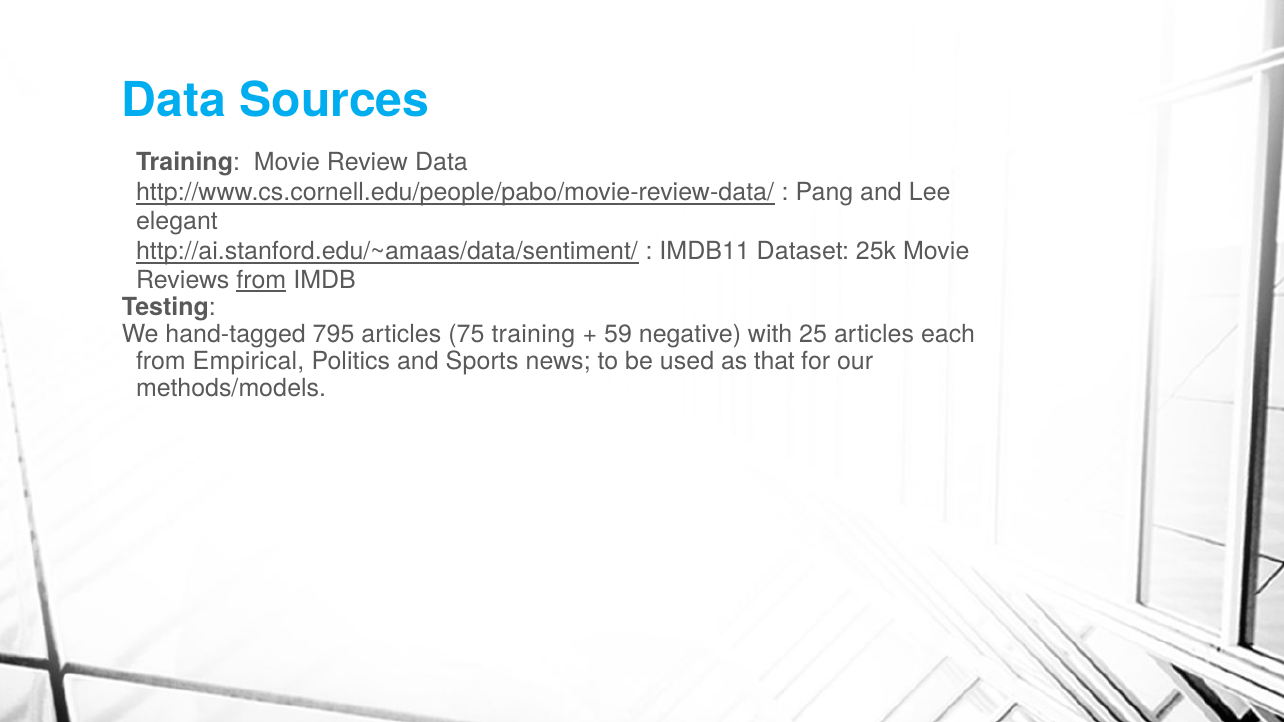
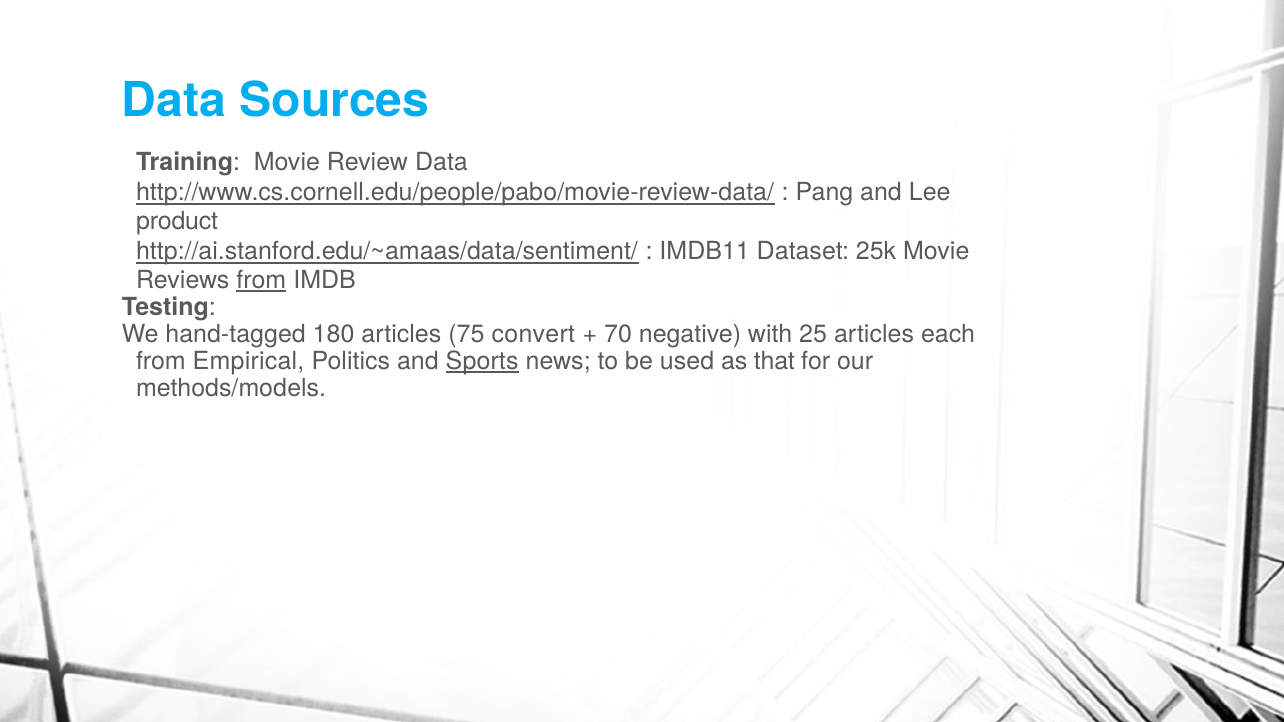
elegant: elegant -> product
795: 795 -> 180
75 training: training -> convert
59: 59 -> 70
Sports underline: none -> present
